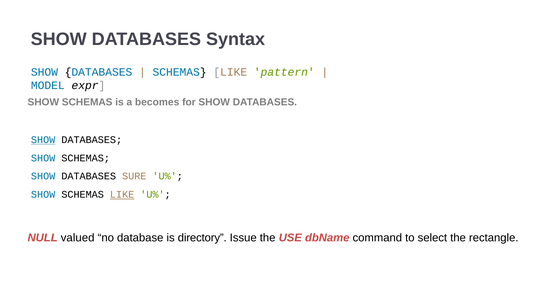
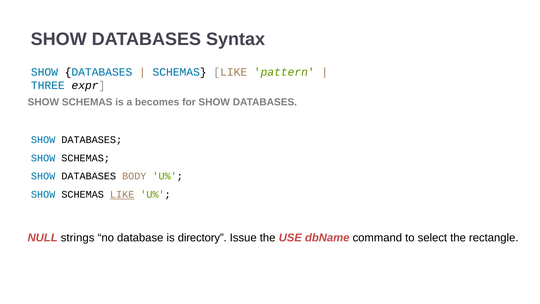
MODEL: MODEL -> THREE
SHOW at (43, 140) underline: present -> none
SURE: SURE -> BODY
valued: valued -> strings
